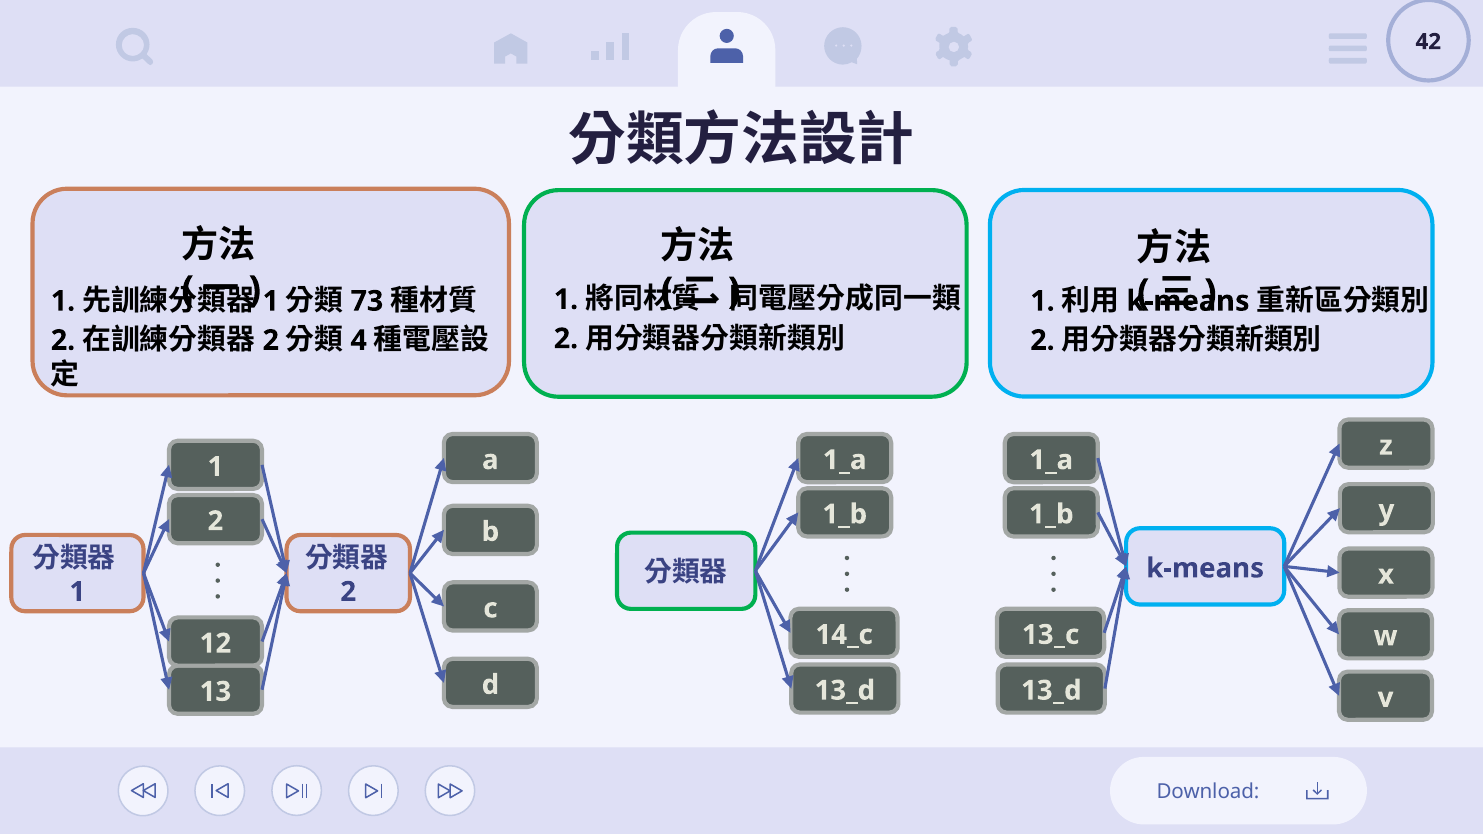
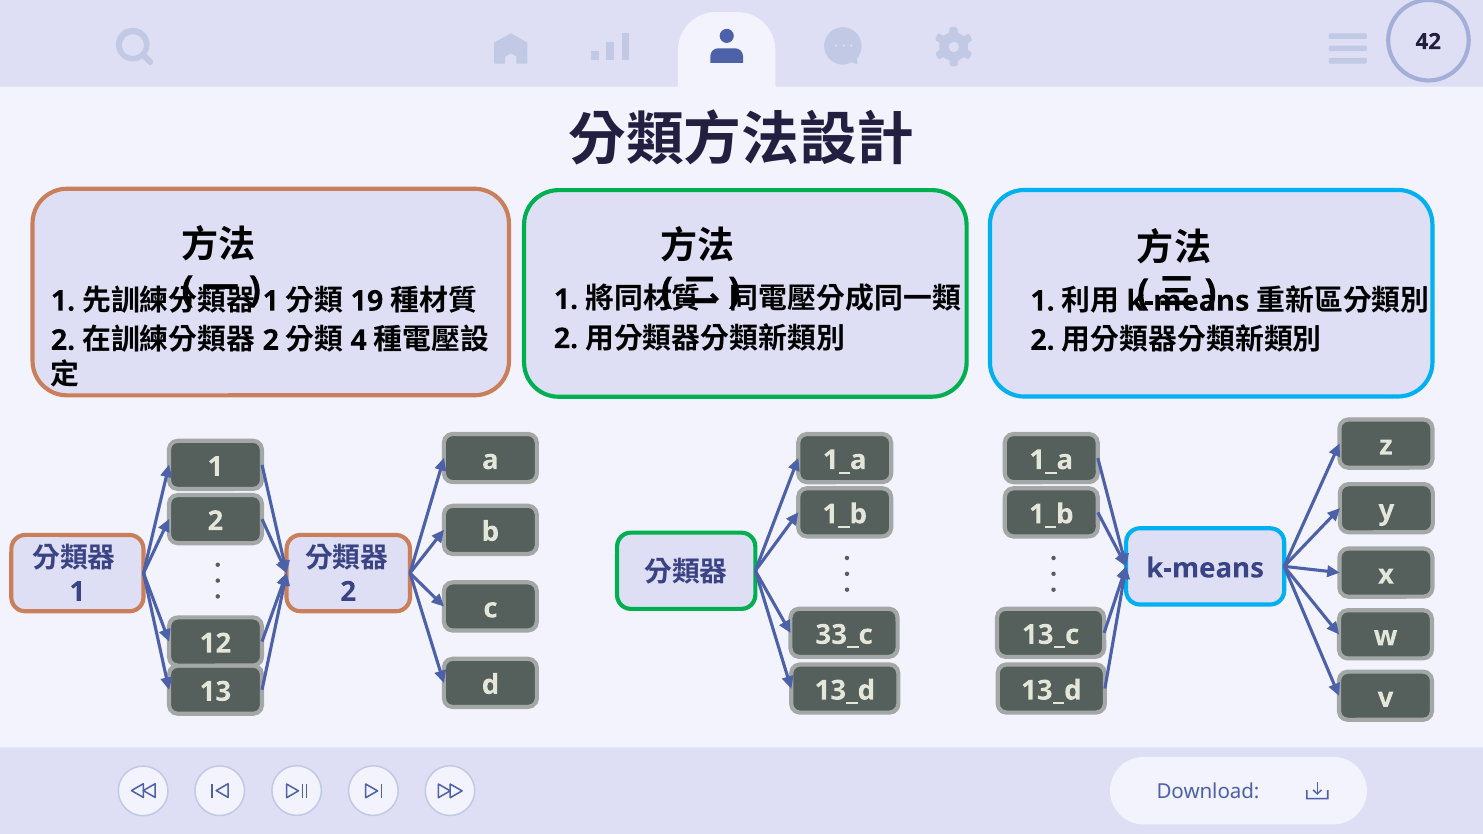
73: 73 -> 19
14_c: 14_c -> 33_c
